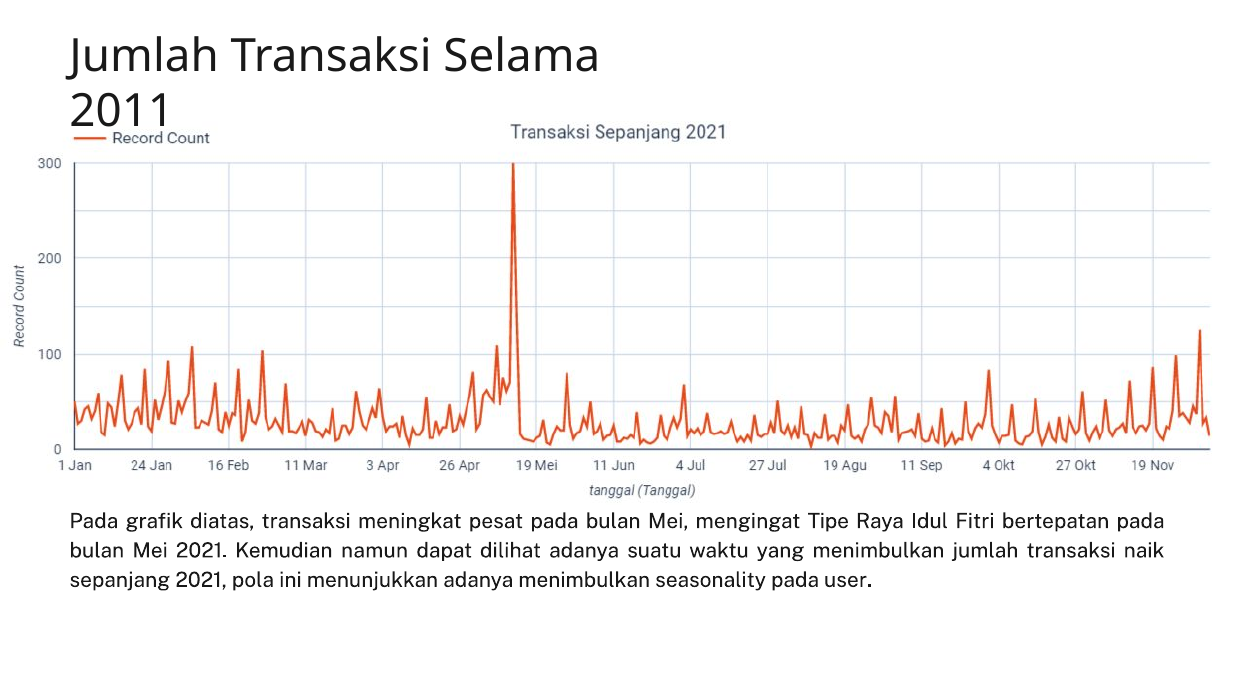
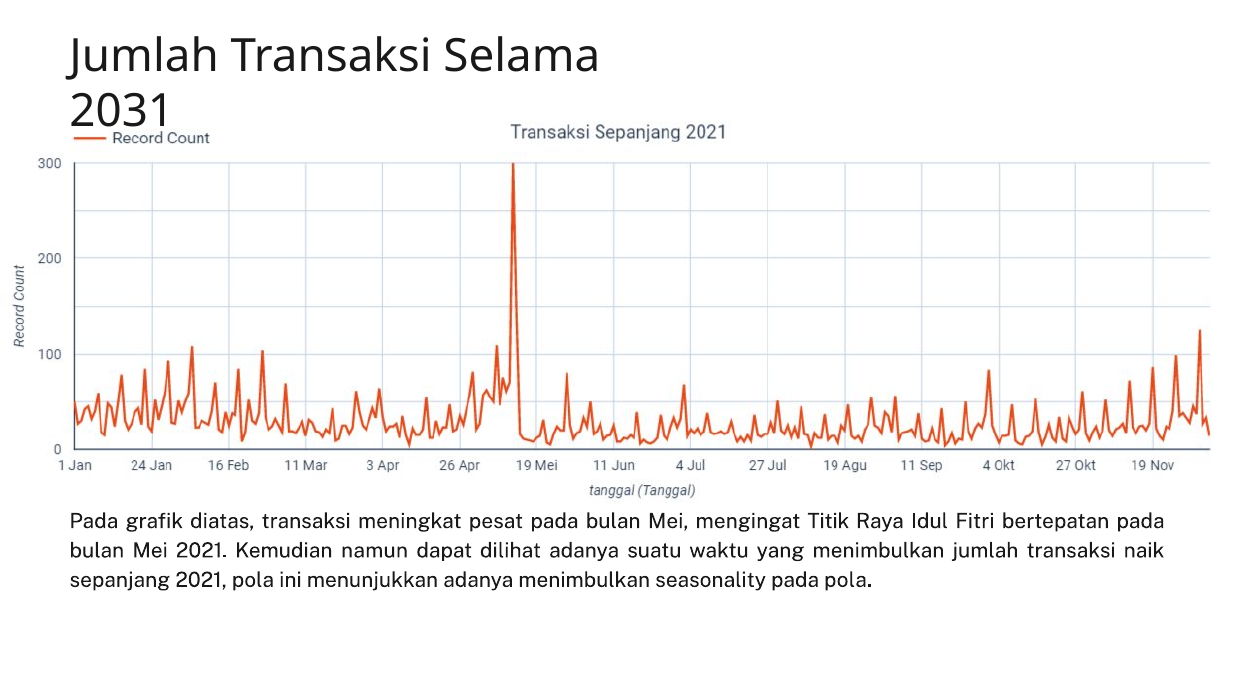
2011: 2011 -> 2031
Tipe: Tipe -> Titik
pada user: user -> pola
